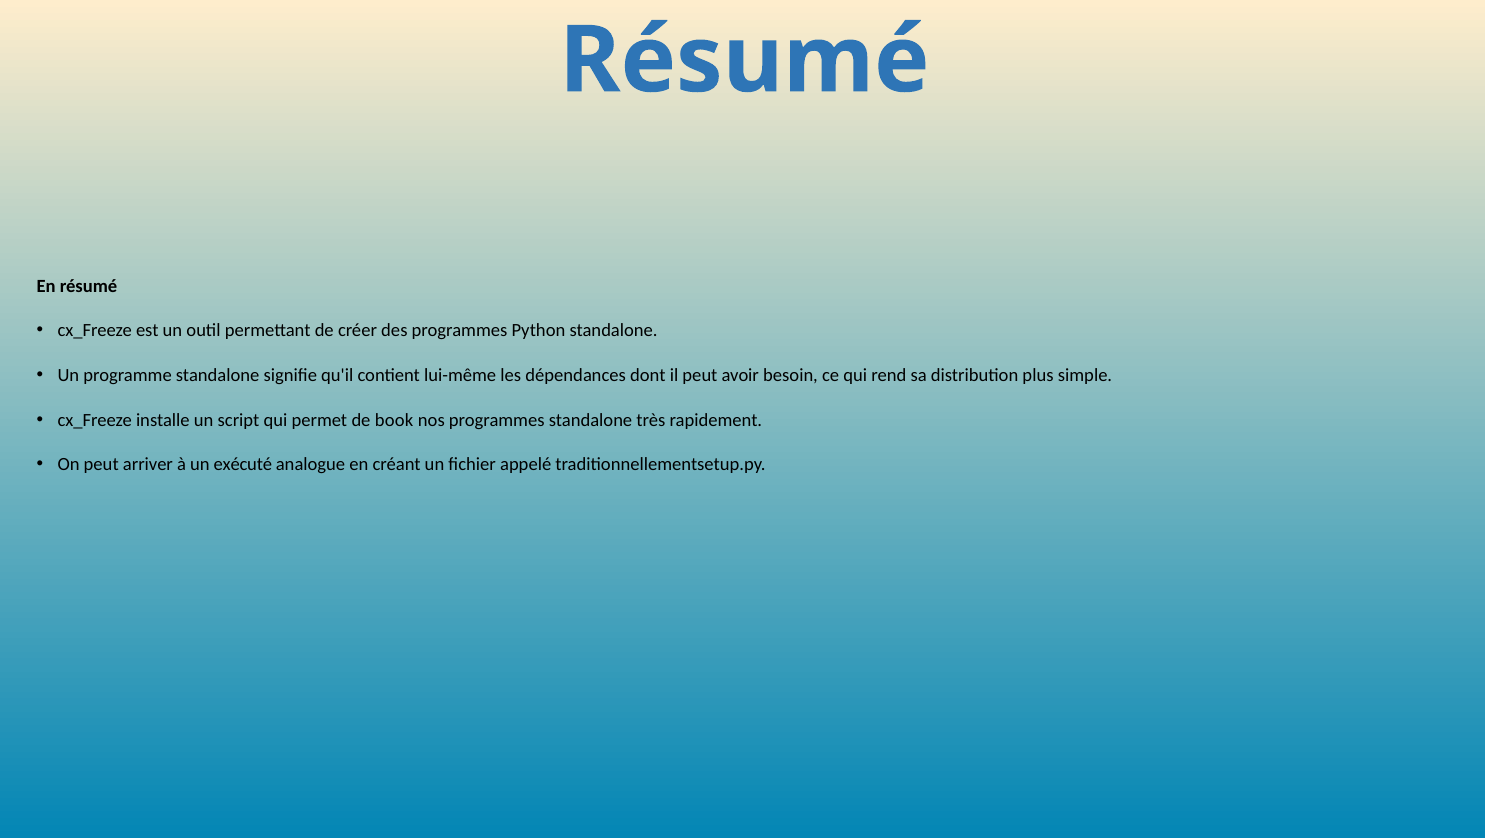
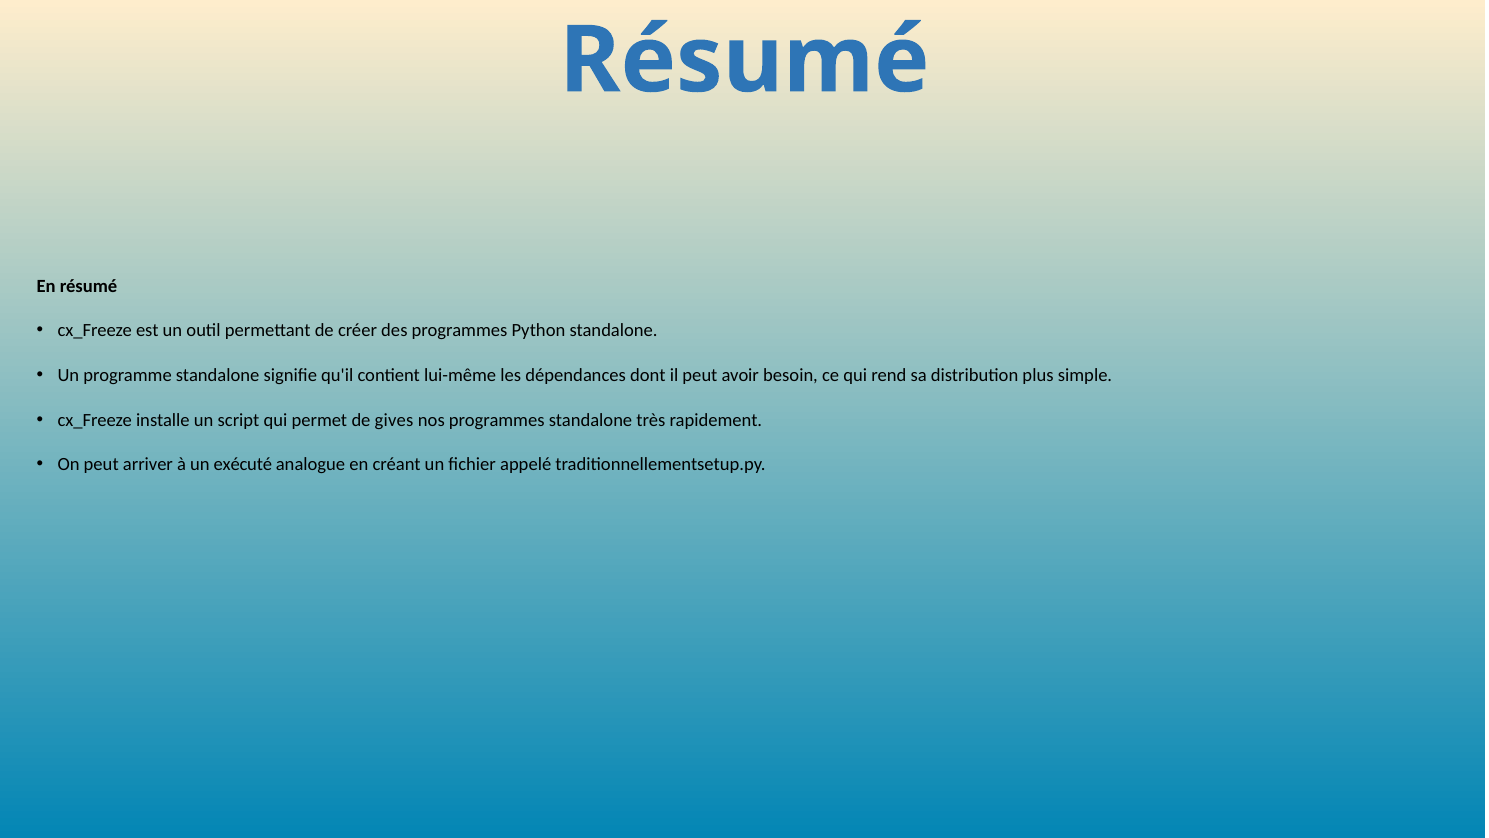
book: book -> gives
